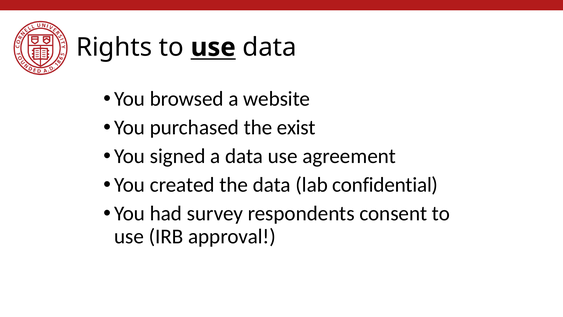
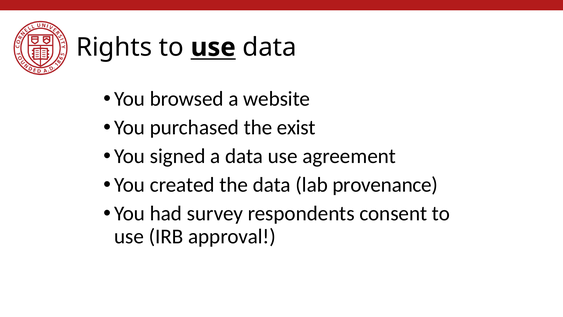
confidential: confidential -> provenance
